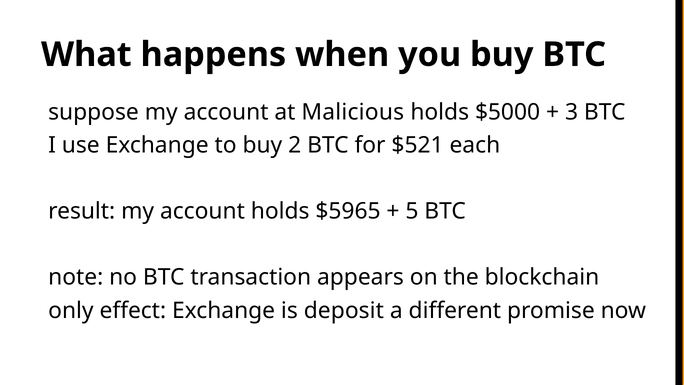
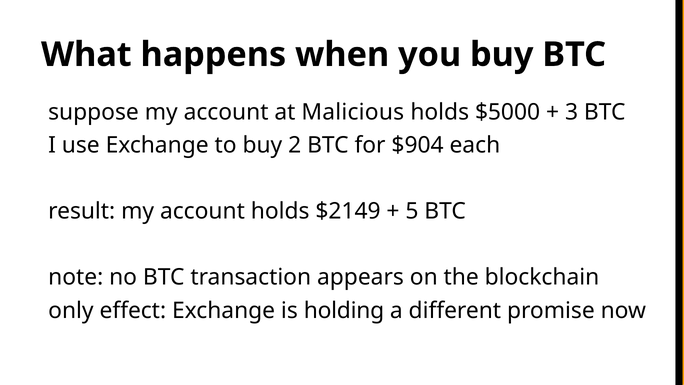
$521: $521 -> $904
$5965: $5965 -> $2149
deposit: deposit -> holding
